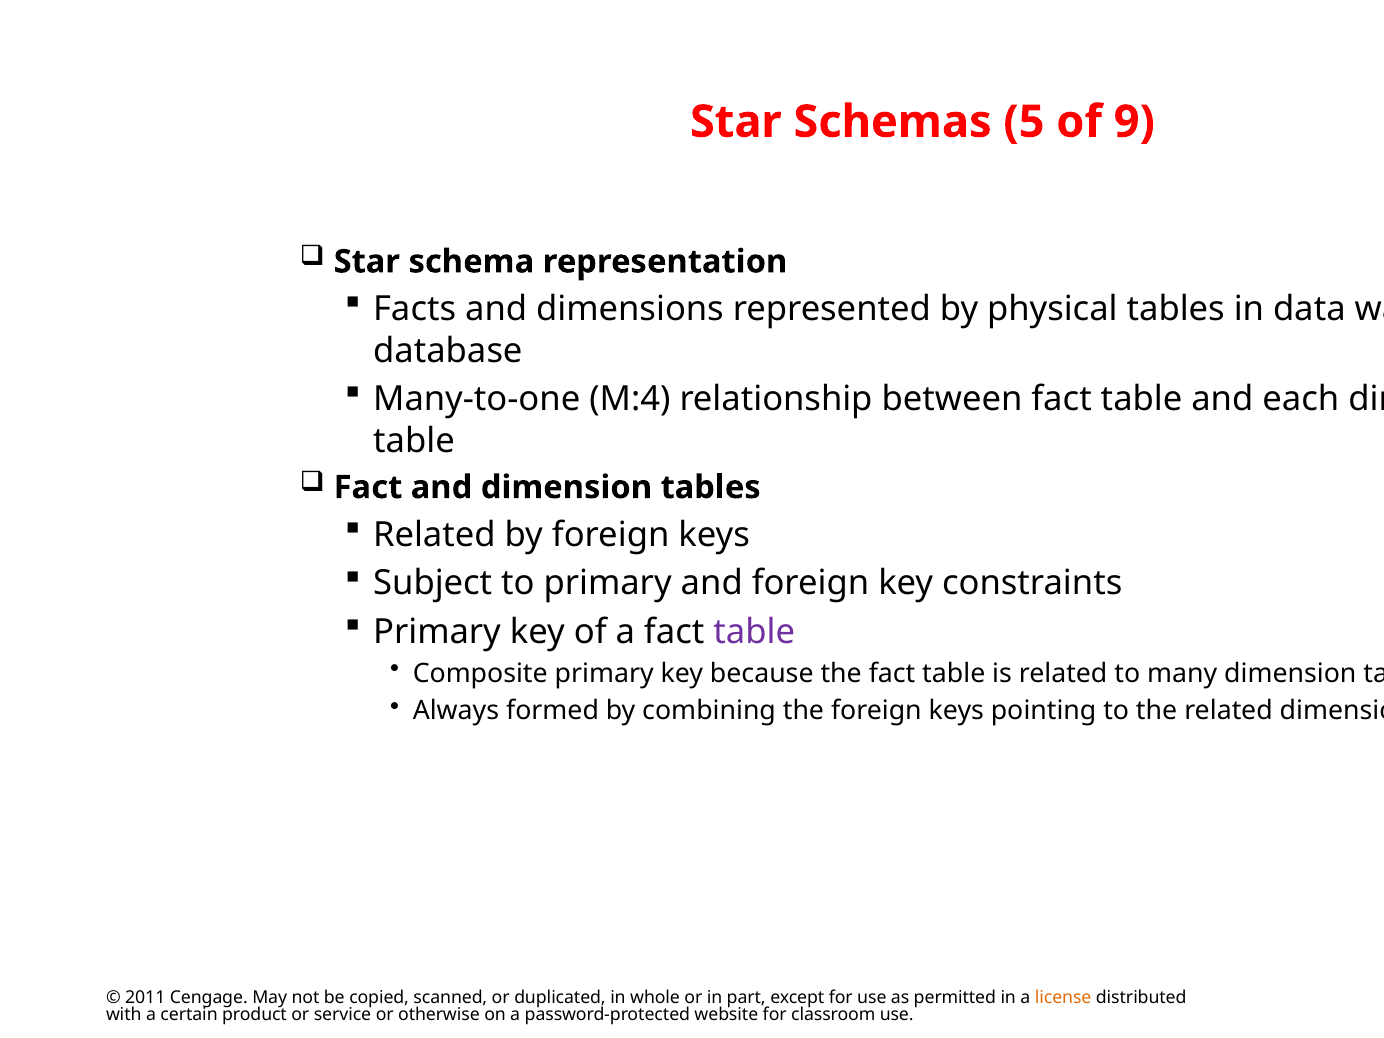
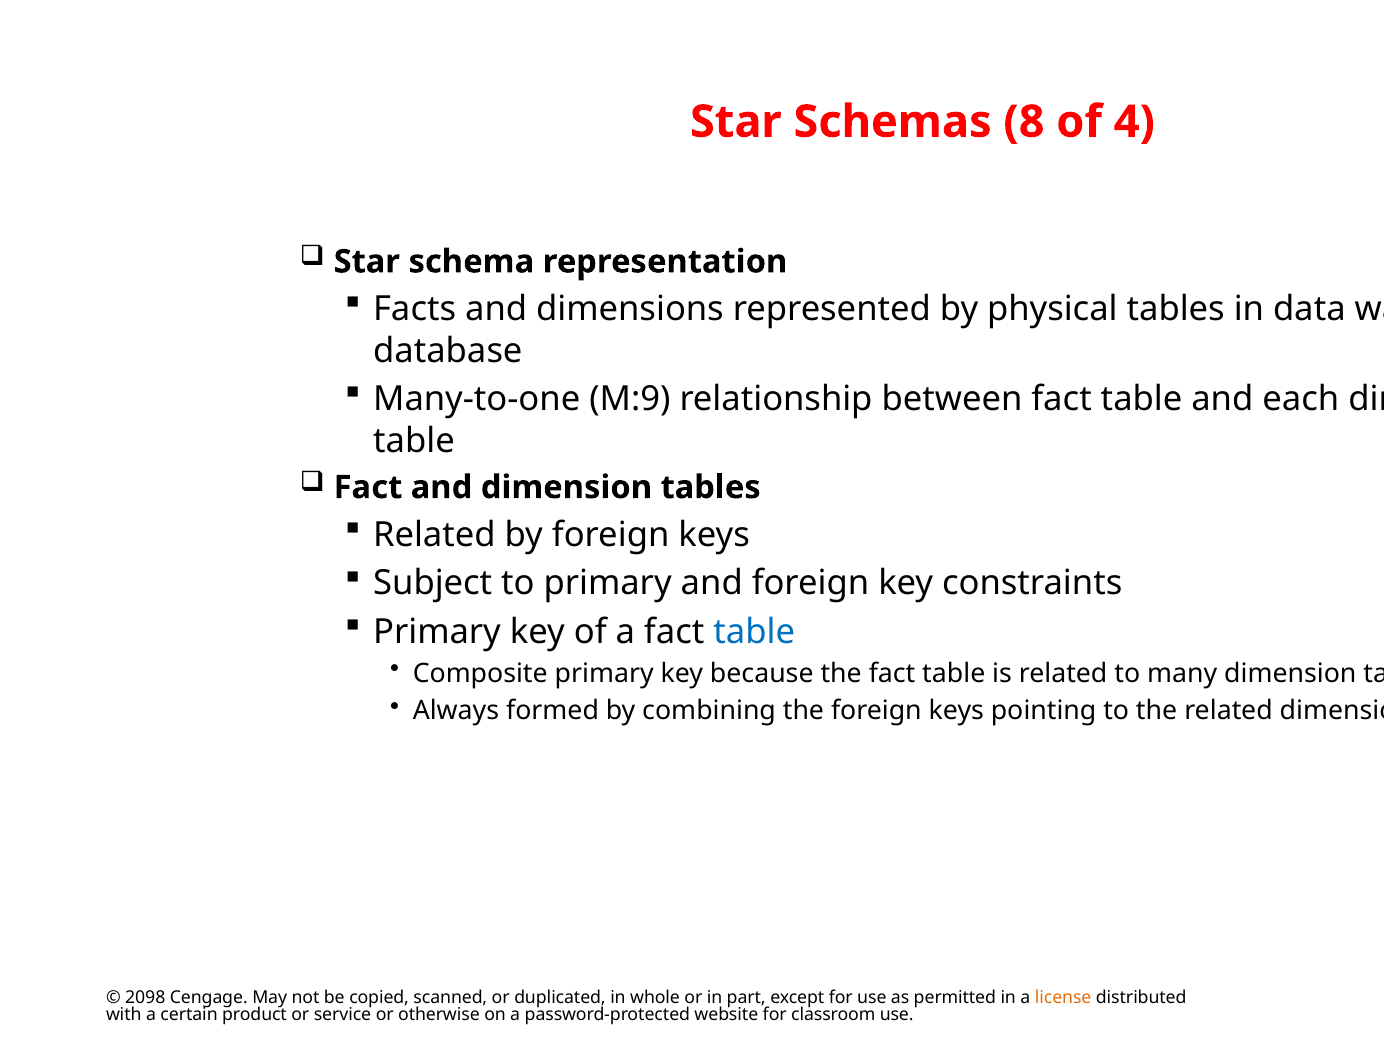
5: 5 -> 8
9: 9 -> 4
M:4: M:4 -> M:9
table at (754, 632) colour: purple -> blue
2011: 2011 -> 2098
